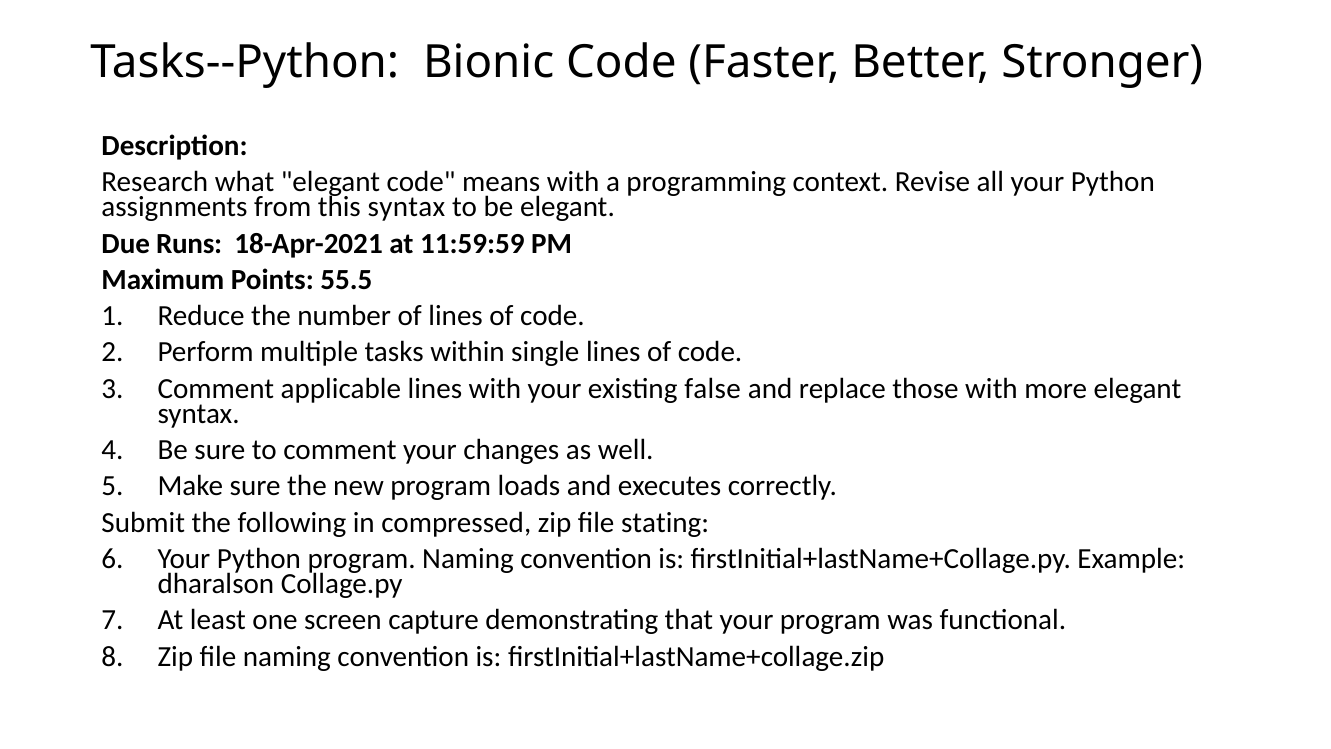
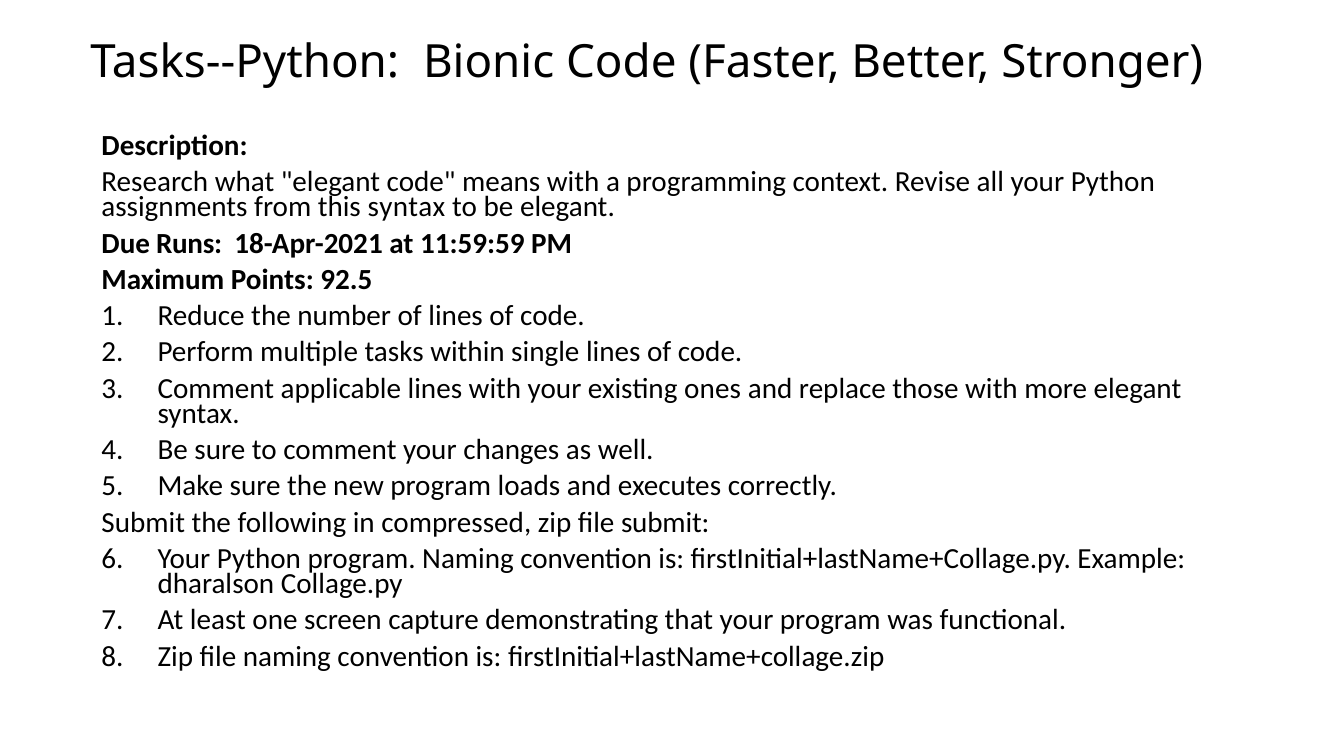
55.5: 55.5 -> 92.5
false: false -> ones
file stating: stating -> submit
